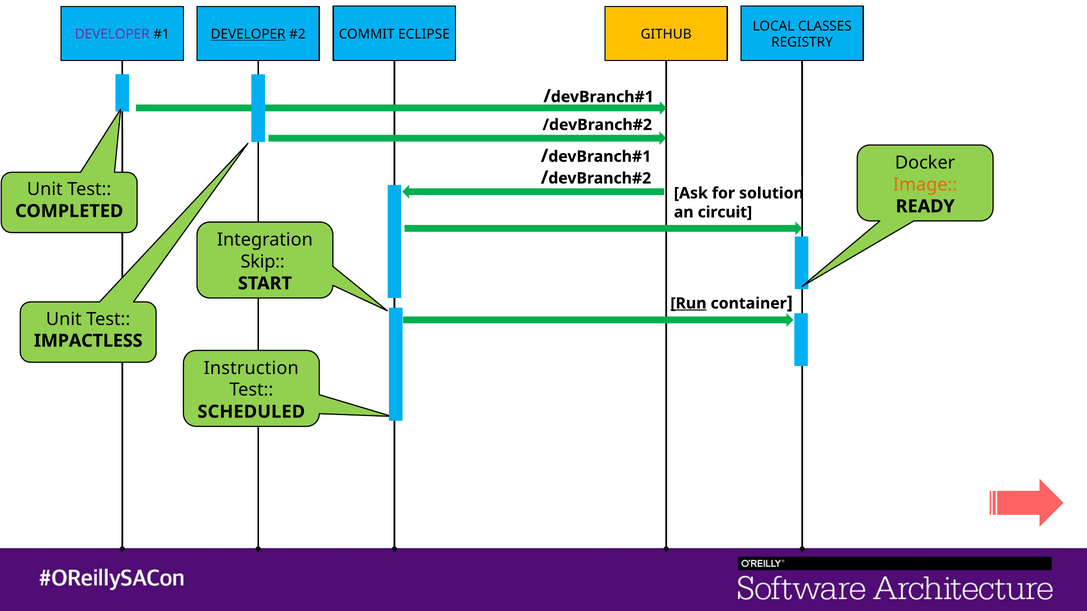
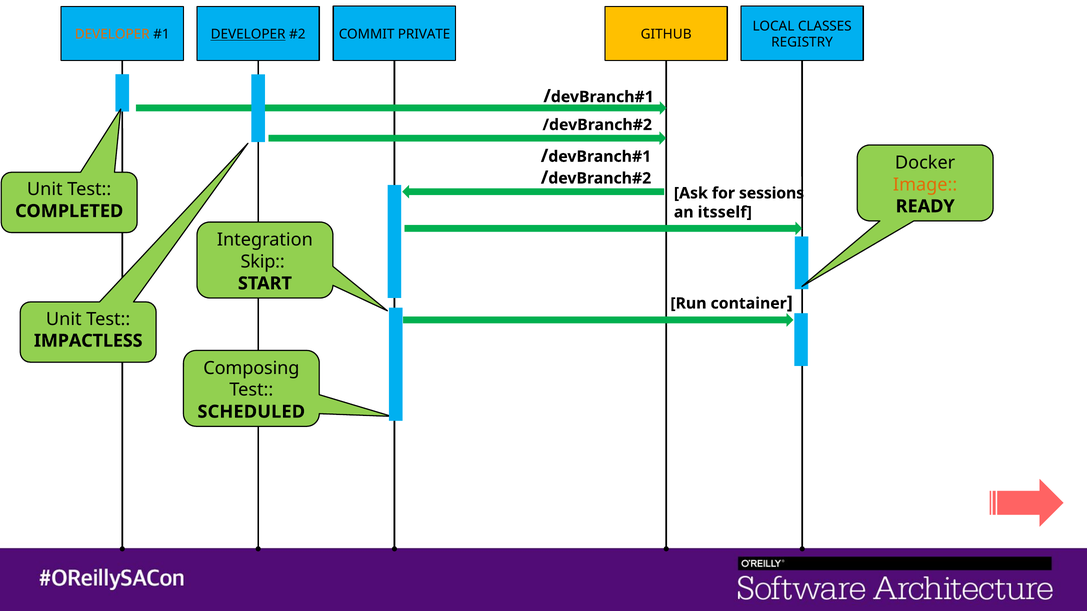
DEVELOPER at (112, 34) colour: purple -> orange
ECLIPSE: ECLIPSE -> PRIVATE
solution: solution -> sessions
circuit: circuit -> itsself
Run underline: present -> none
Instruction: Instruction -> Composing
